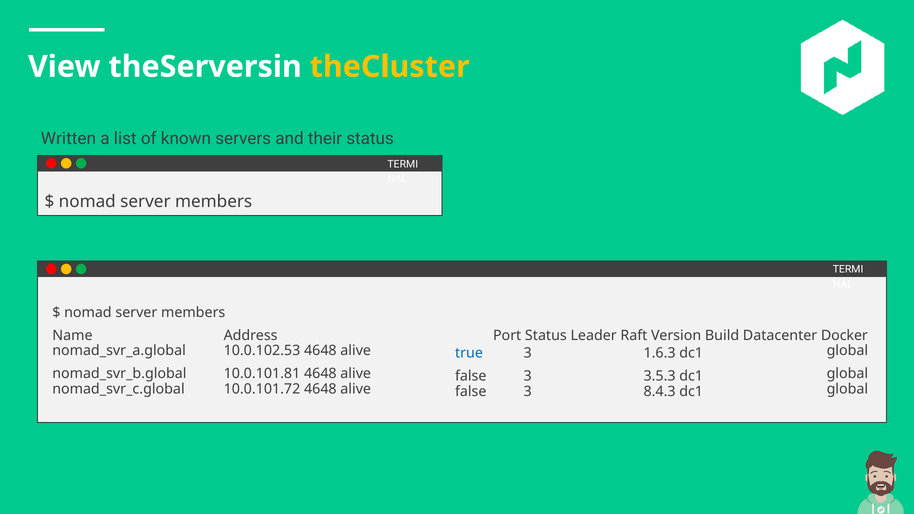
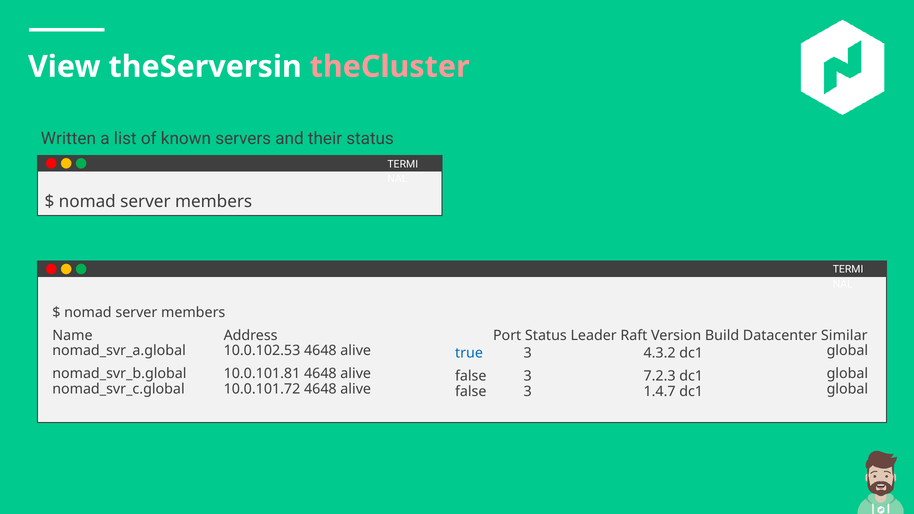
theCluster colour: yellow -> pink
Docker: Docker -> Similar
1.6.3: 1.6.3 -> 4.3.2
3.5.3: 3.5.3 -> 7.2.3
8.4.3: 8.4.3 -> 1.4.7
